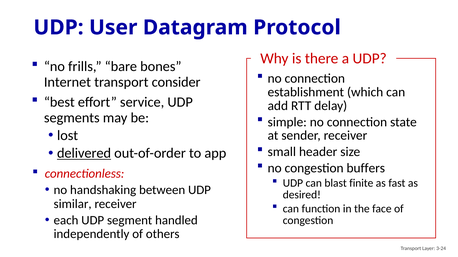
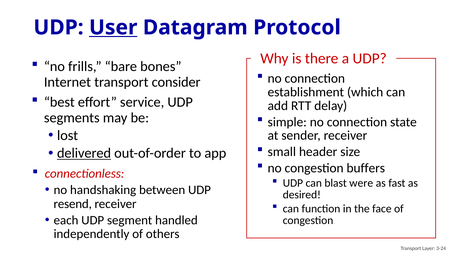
User underline: none -> present
finite: finite -> were
similar: similar -> resend
